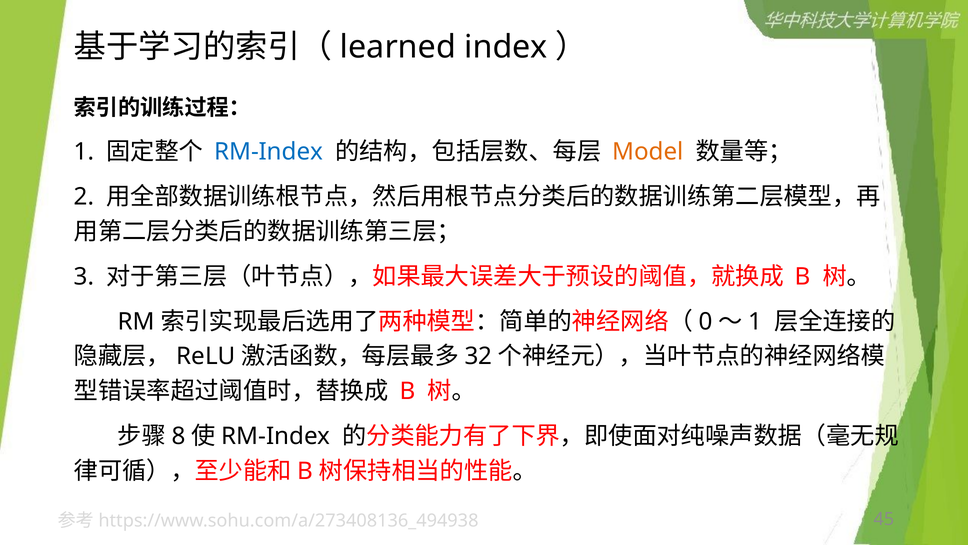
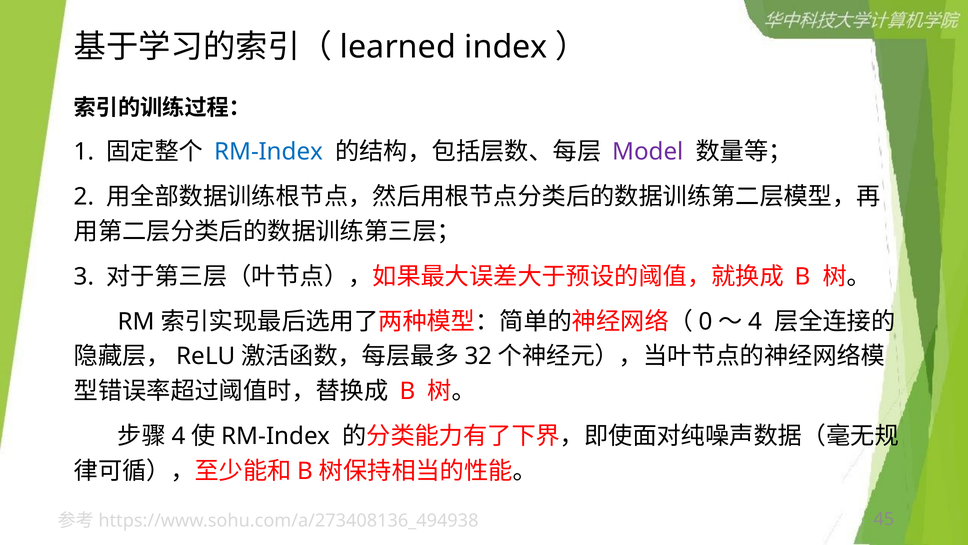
Model colour: orange -> purple
1 at (755, 321): 1 -> 4
8 at (179, 436): 8 -> 4
